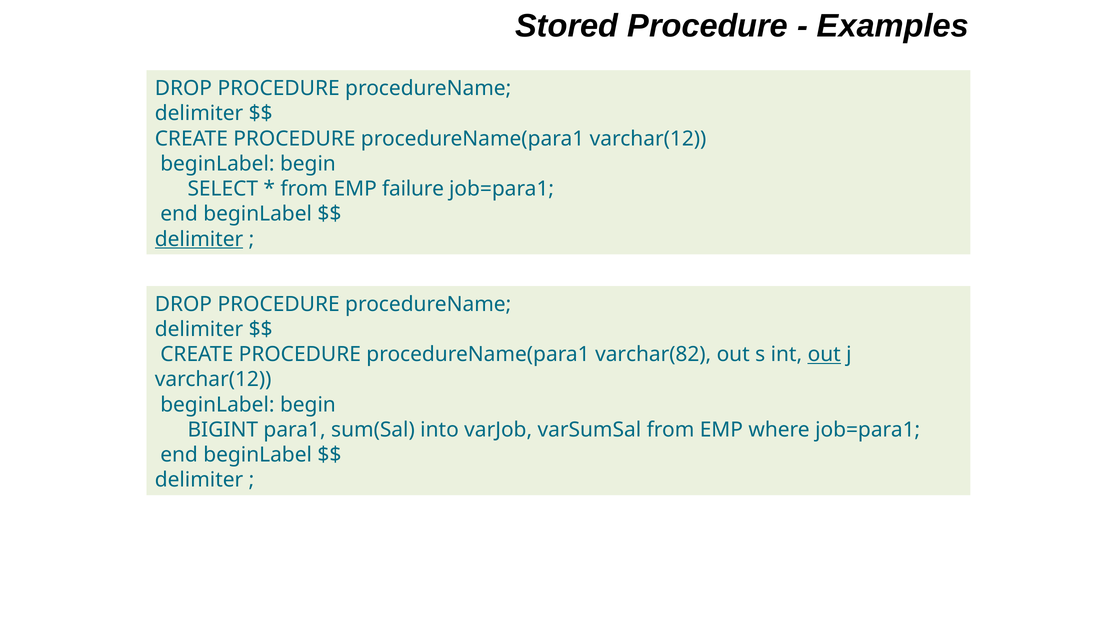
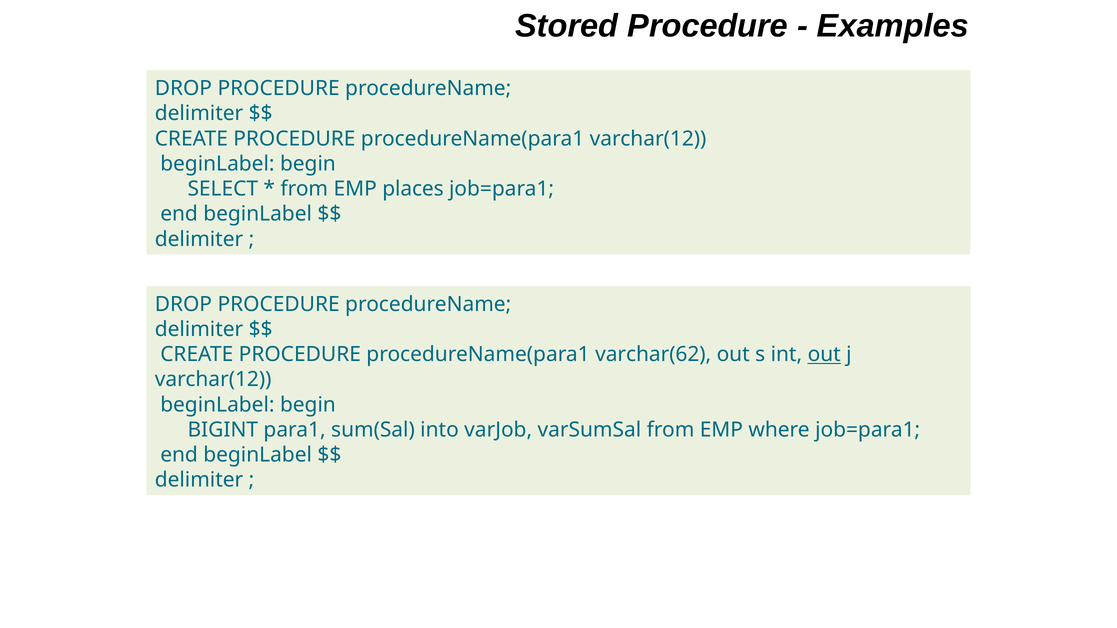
failure: failure -> places
delimiter at (199, 239) underline: present -> none
varchar(82: varchar(82 -> varchar(62
